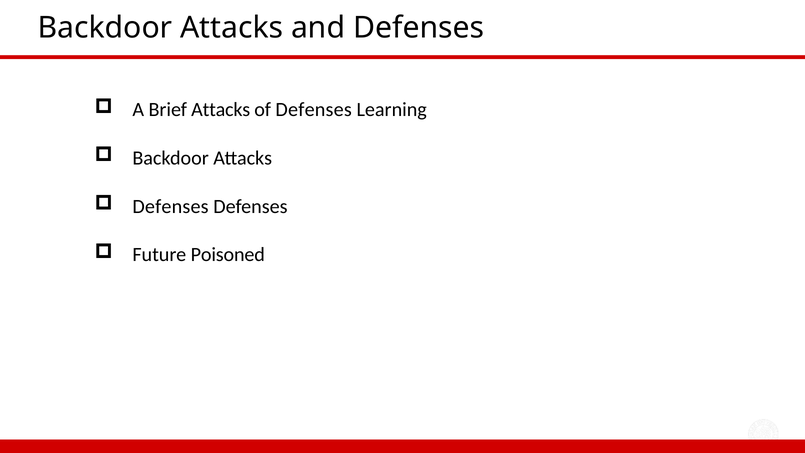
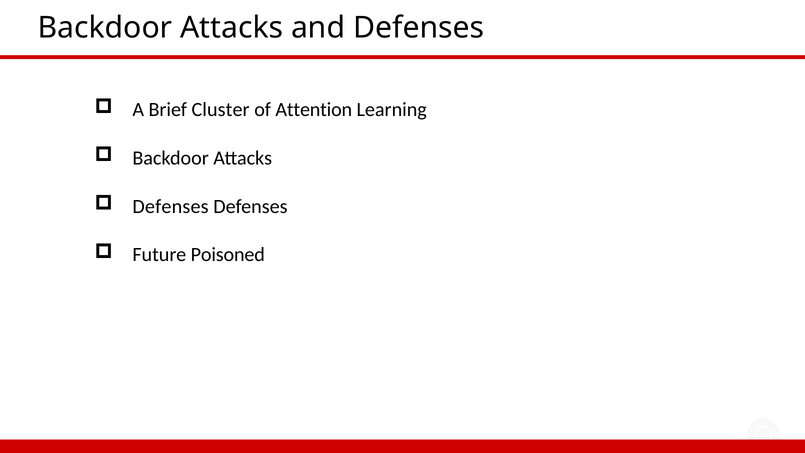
Brief Attacks: Attacks -> Cluster
of Defenses: Defenses -> Attention
